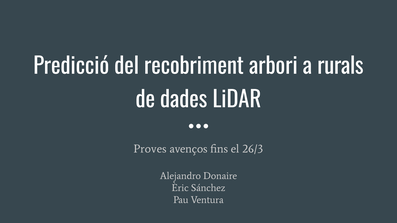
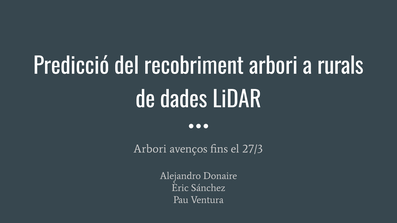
Proves at (150, 149): Proves -> Arbori
26/3: 26/3 -> 27/3
